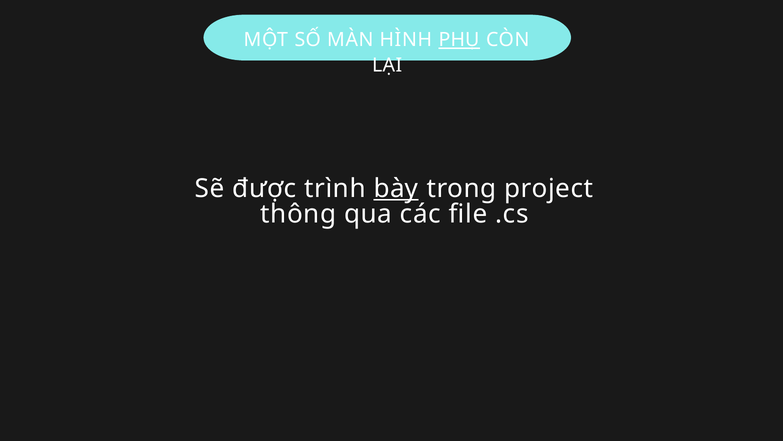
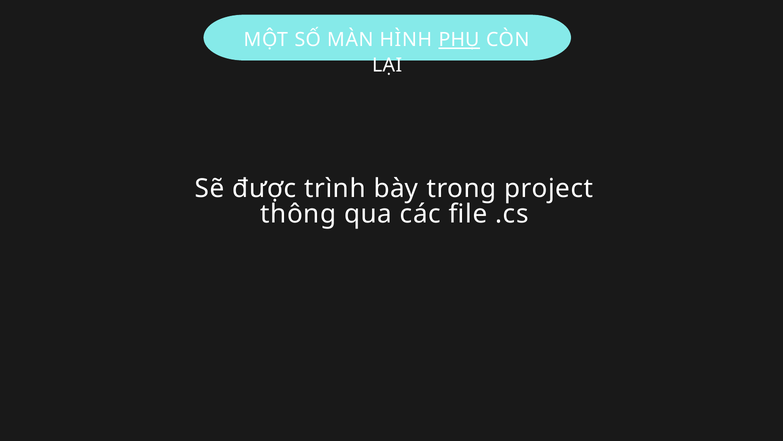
bày underline: present -> none
